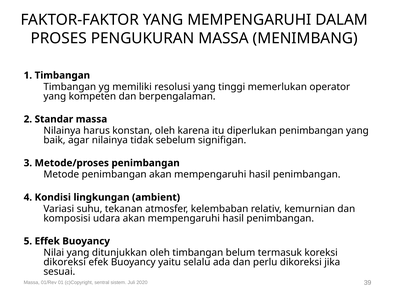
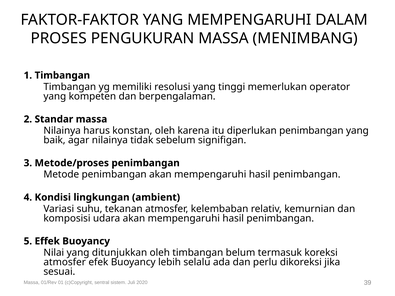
dikoreksi at (65, 262): dikoreksi -> atmosfer
yaitu: yaitu -> lebih
